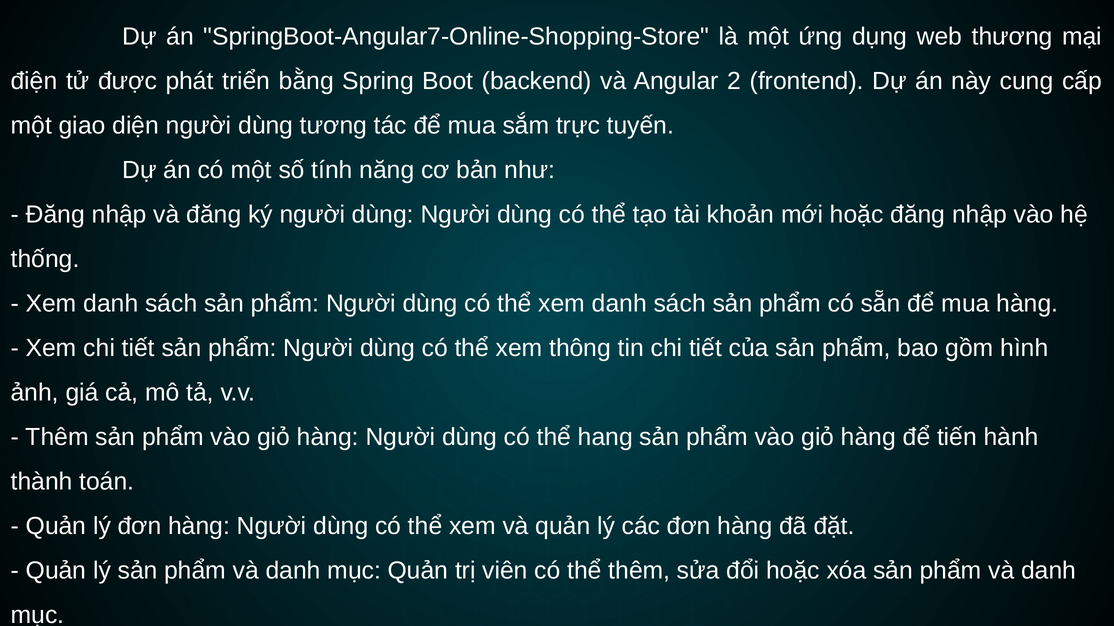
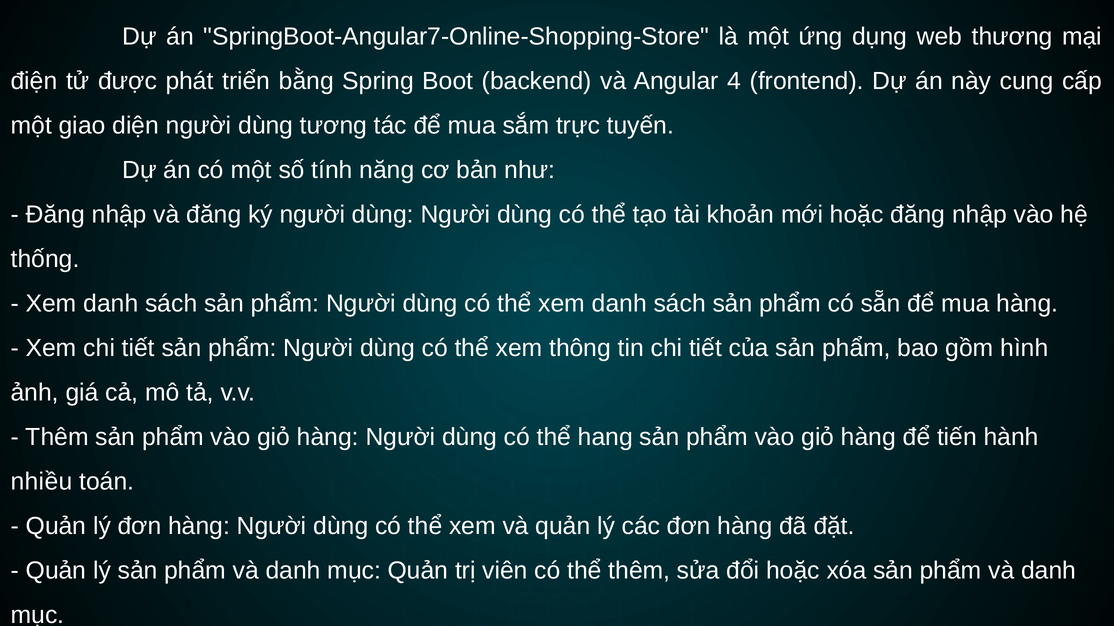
2: 2 -> 4
thành: thành -> nhiều
